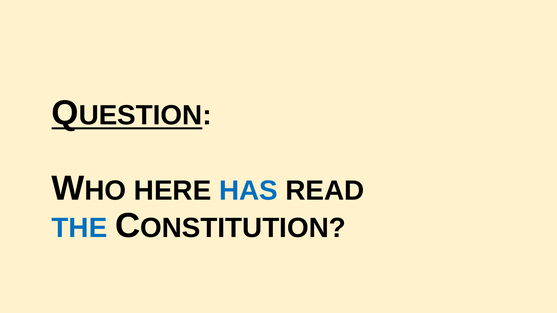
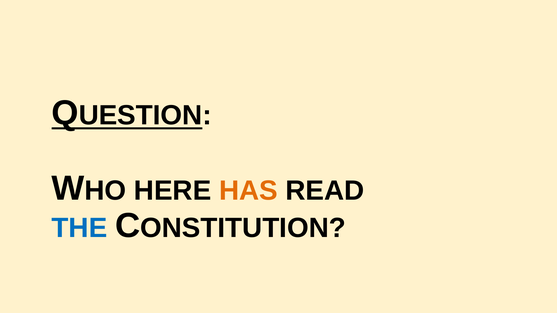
HAS colour: blue -> orange
